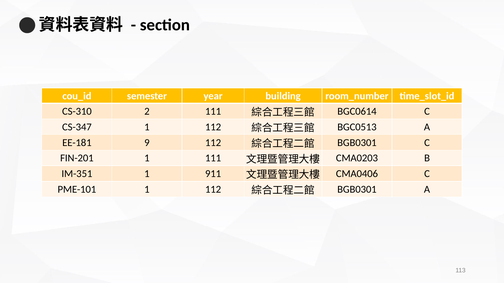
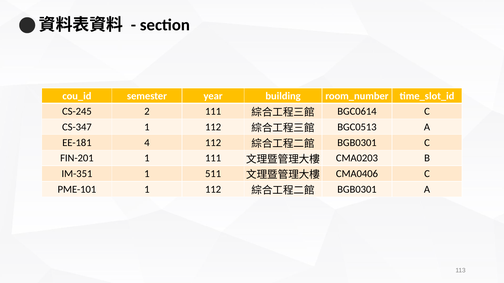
CS-310: CS-310 -> CS-245
9: 9 -> 4
911: 911 -> 511
